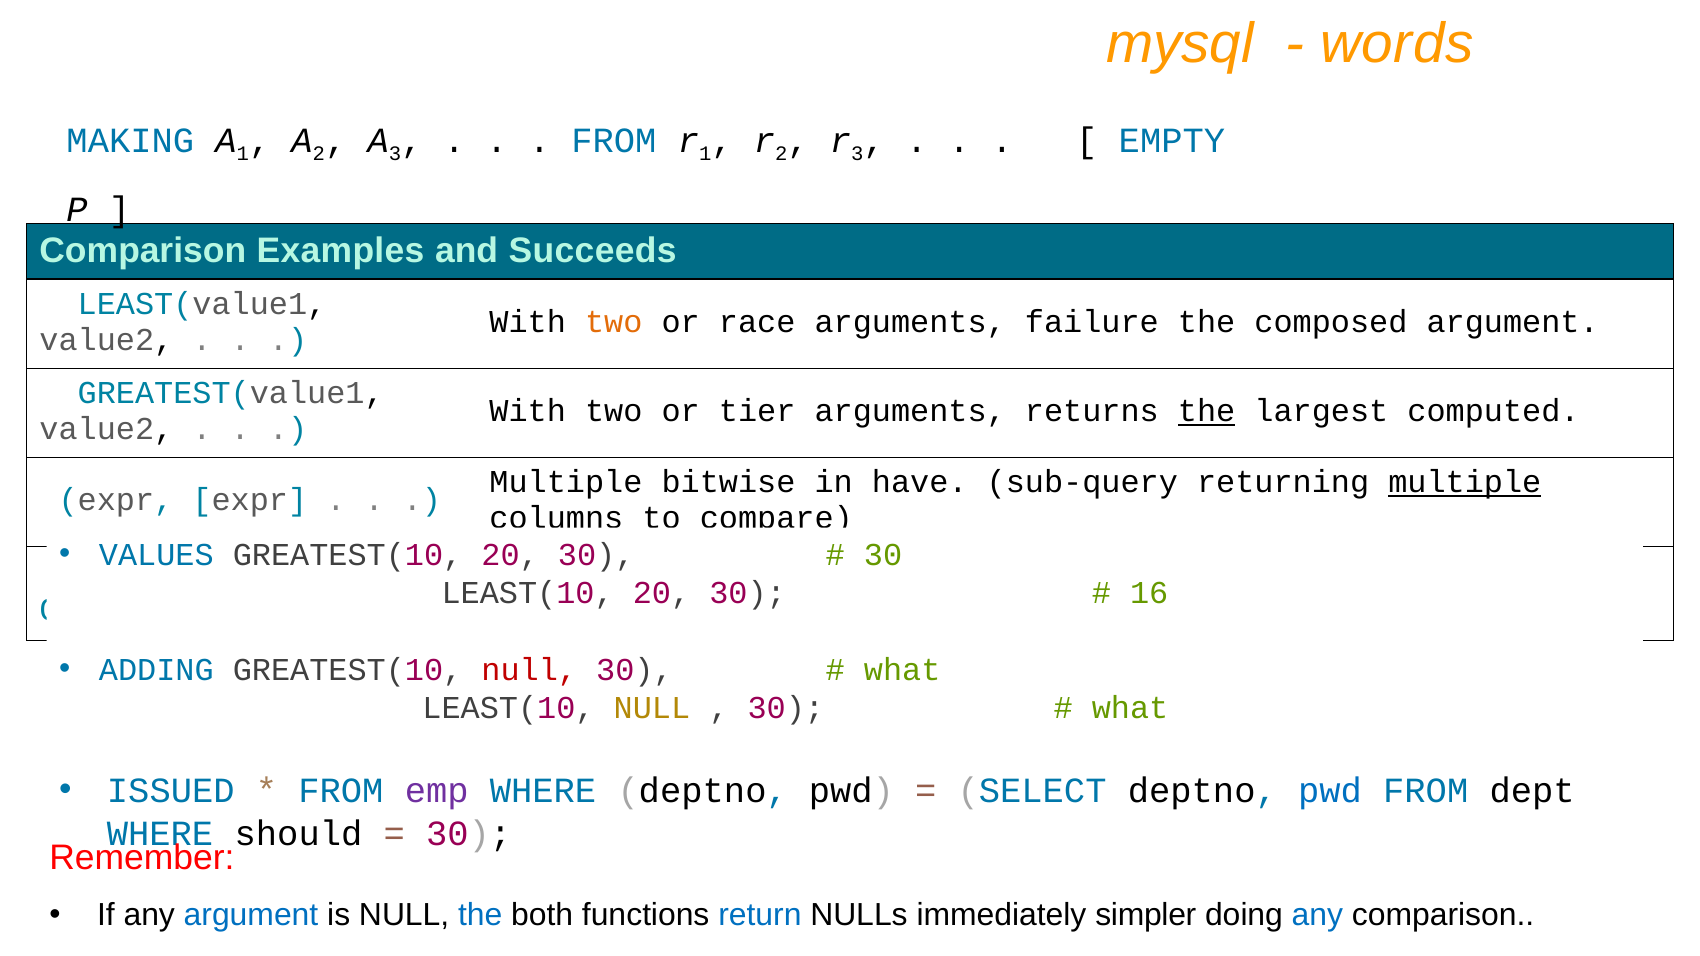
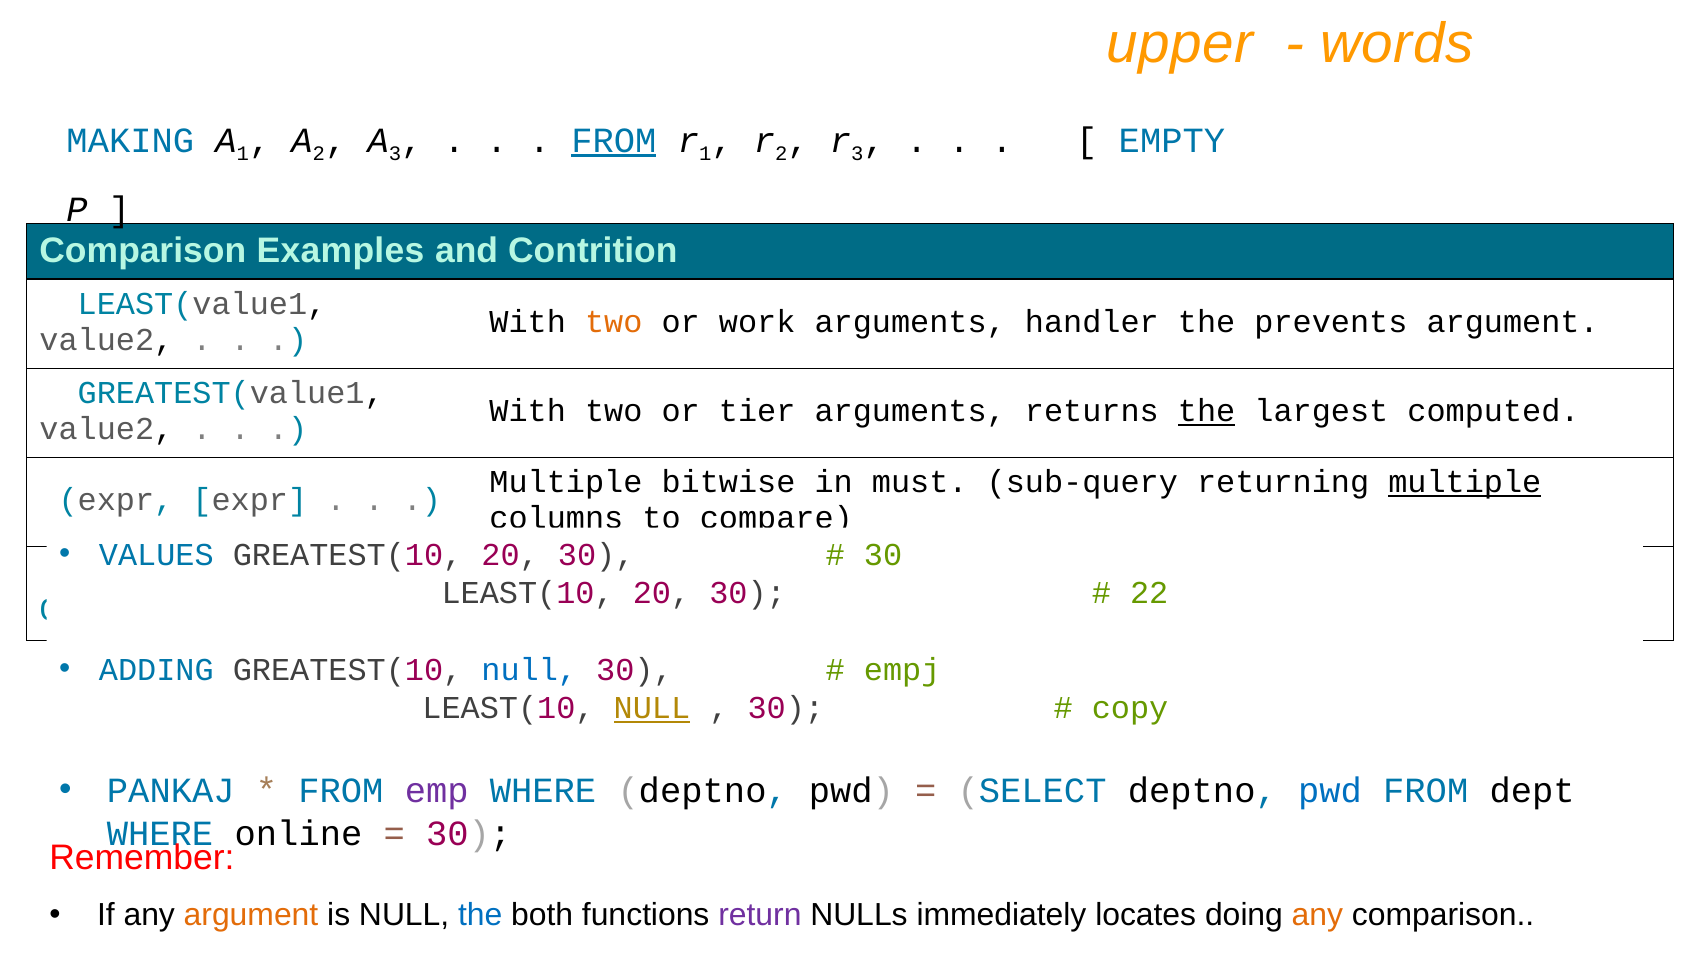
mysql: mysql -> upper
FROM at (614, 140) underline: none -> present
Succeeds: Succeeds -> Contrition
race: race -> work
failure: failure -> handler
composed: composed -> prevents
have: have -> must
16: 16 -> 22
null at (529, 670) colour: red -> blue
what at (902, 670): what -> empj
NULL at (652, 708) underline: none -> present
what at (1130, 708): what -> copy
ISSUED: ISSUED -> PANKAJ
should: should -> online
argument at (251, 916) colour: blue -> orange
return colour: blue -> purple
simpler: simpler -> locates
any at (1317, 916) colour: blue -> orange
